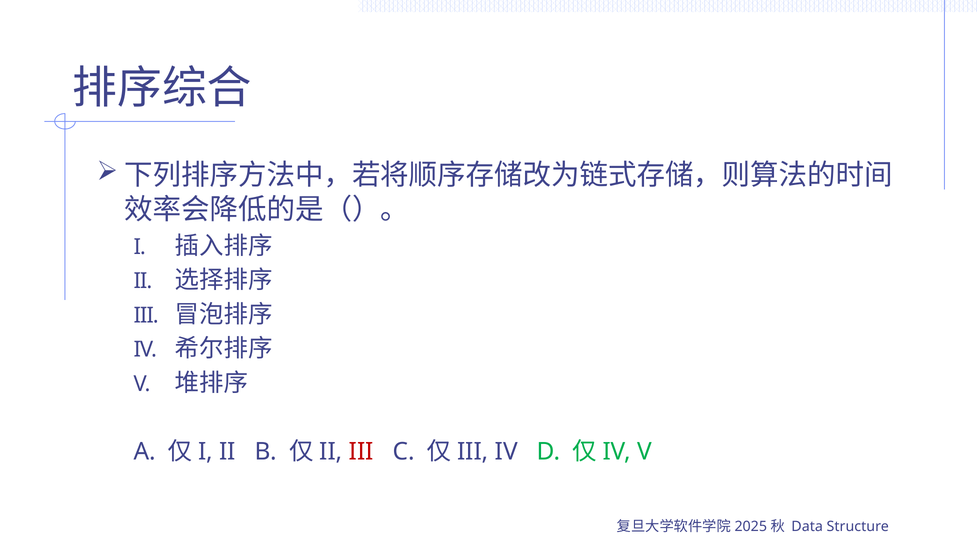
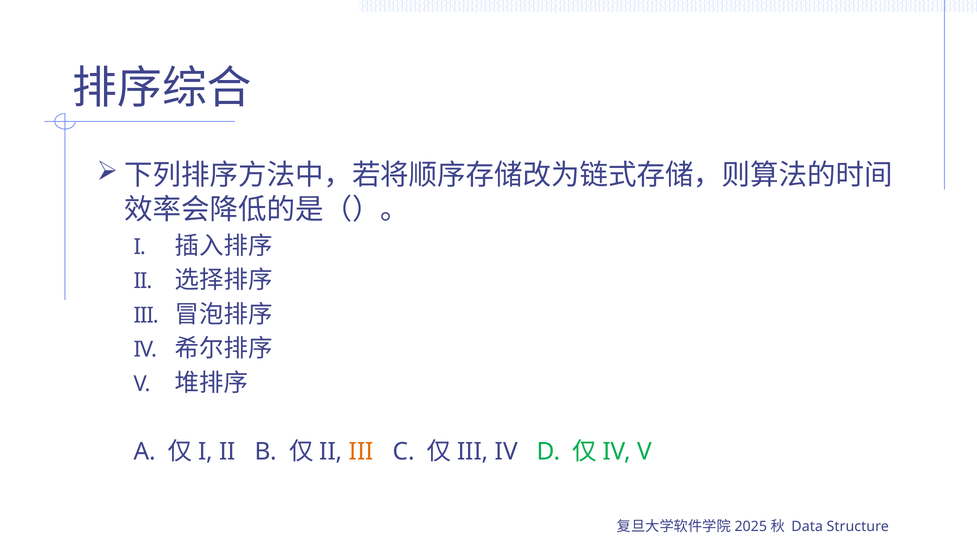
III at (361, 451) colour: red -> orange
